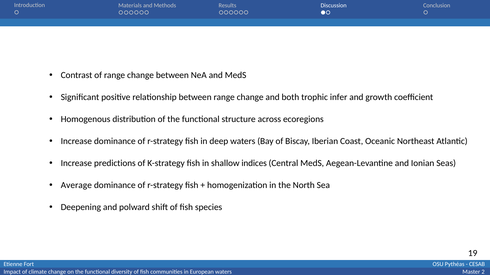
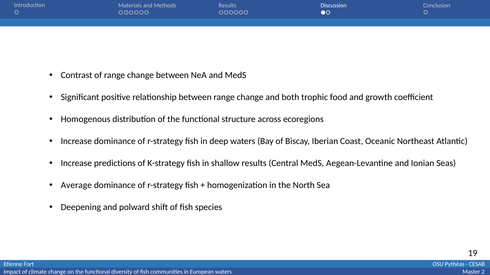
infer: infer -> food
shallow indices: indices -> results
